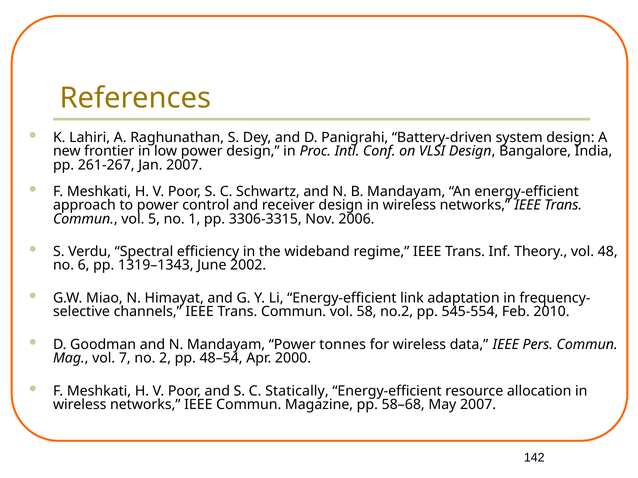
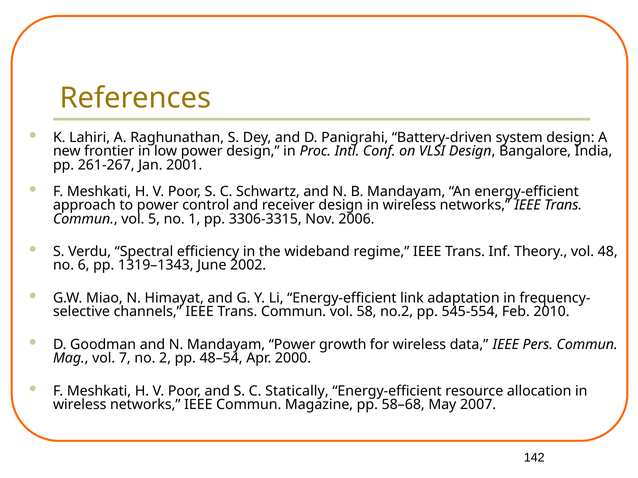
Jan 2007: 2007 -> 2001
tonnes: tonnes -> growth
